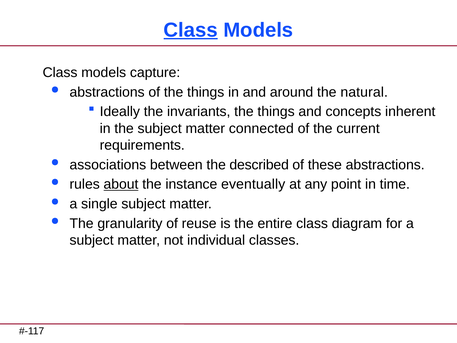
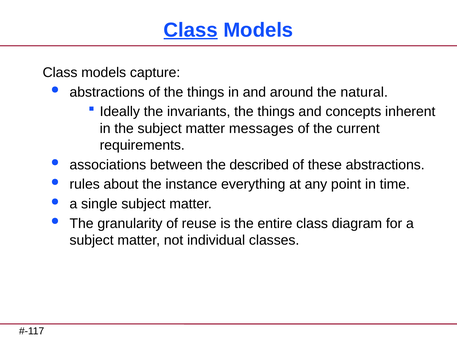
connected: connected -> messages
about underline: present -> none
eventually: eventually -> everything
